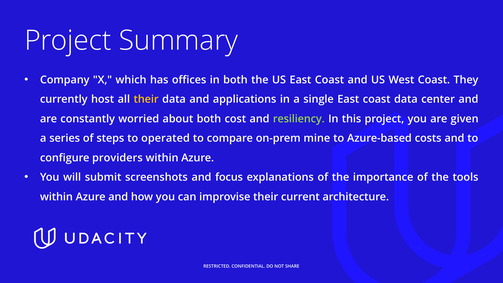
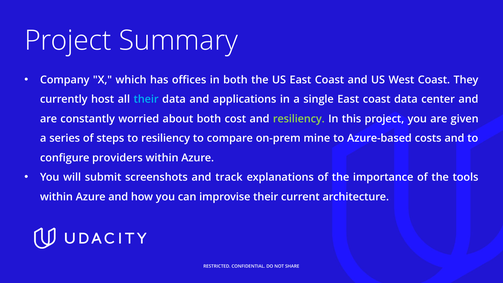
their at (146, 99) colour: yellow -> light blue
to operated: operated -> resiliency
focus: focus -> track
